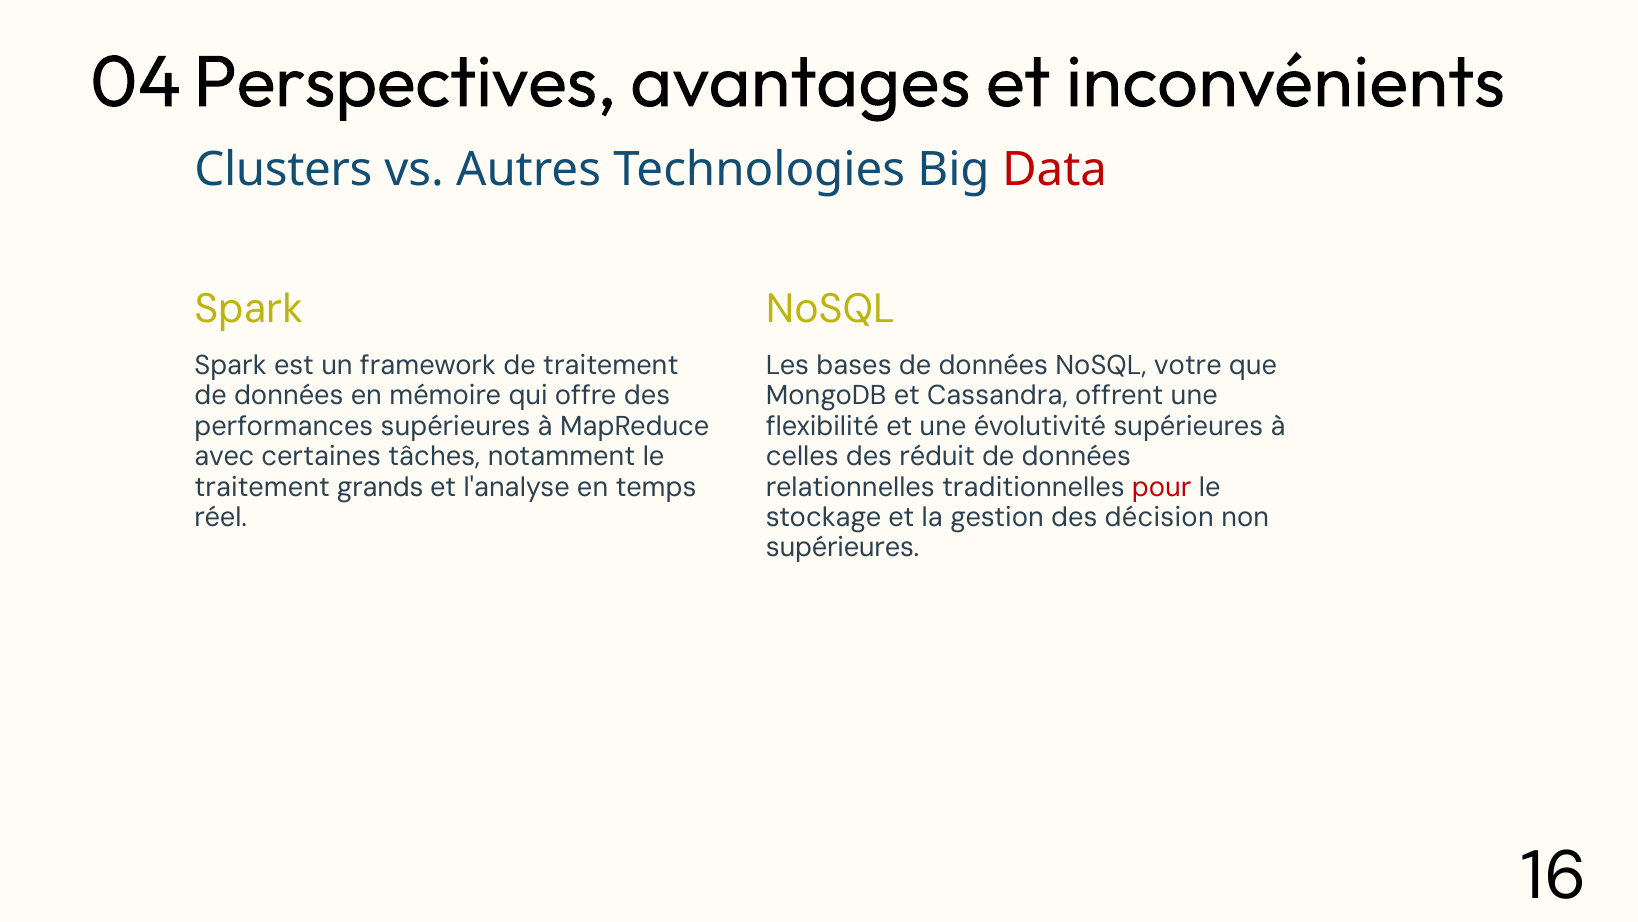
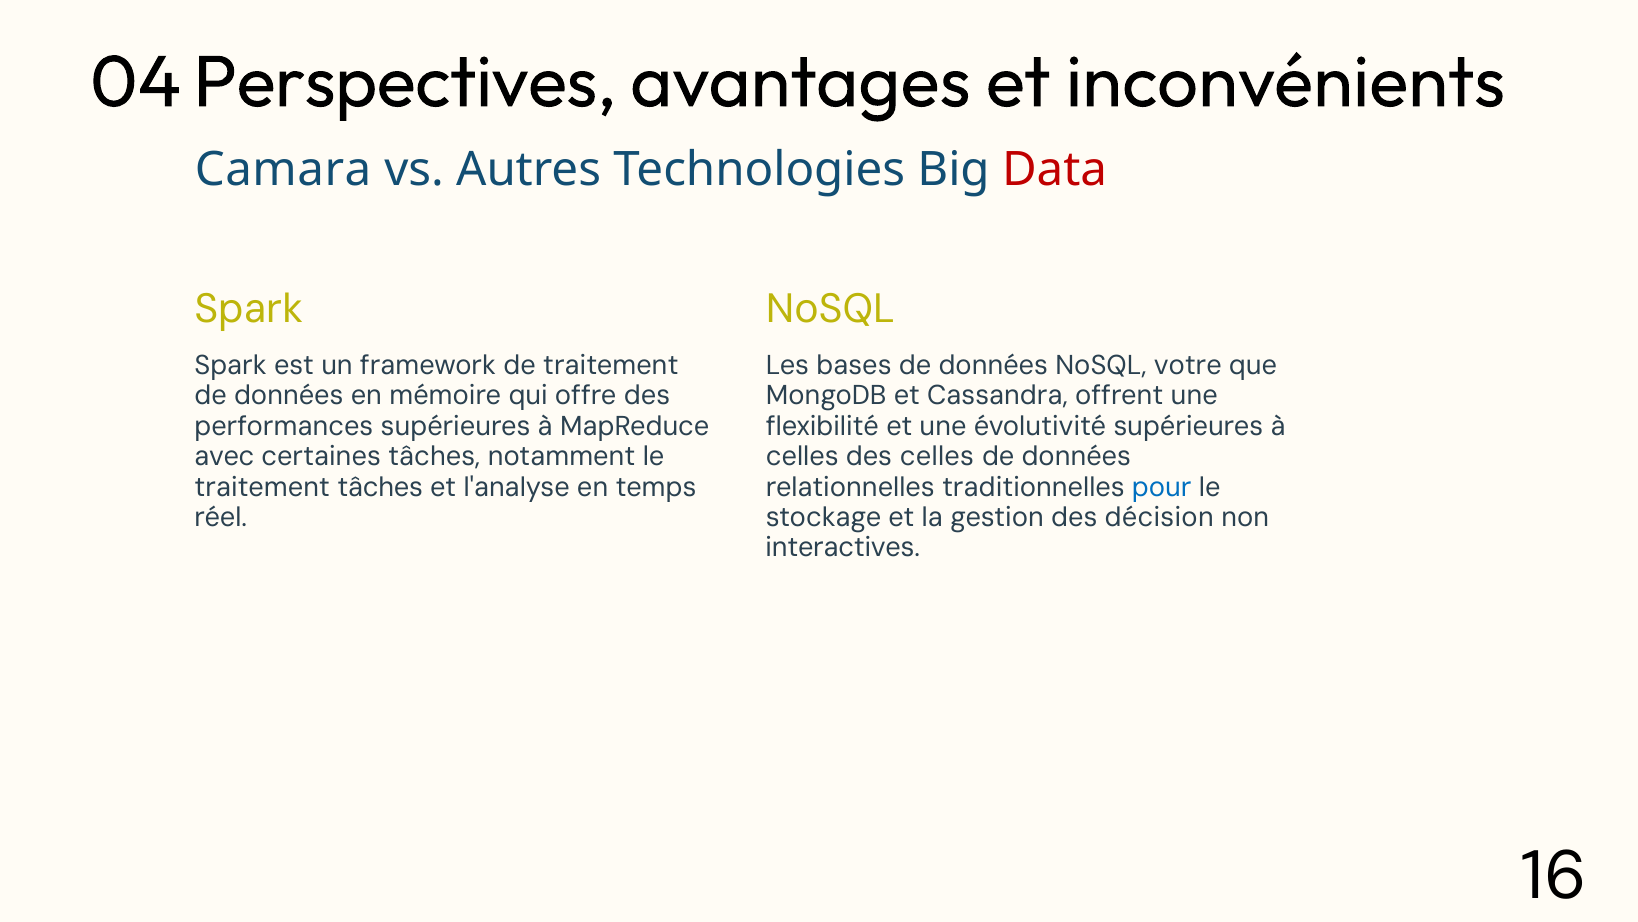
Clusters: Clusters -> Camara
des réduit: réduit -> celles
traitement grands: grands -> tâches
pour colour: red -> blue
supérieures at (843, 548): supérieures -> interactives
